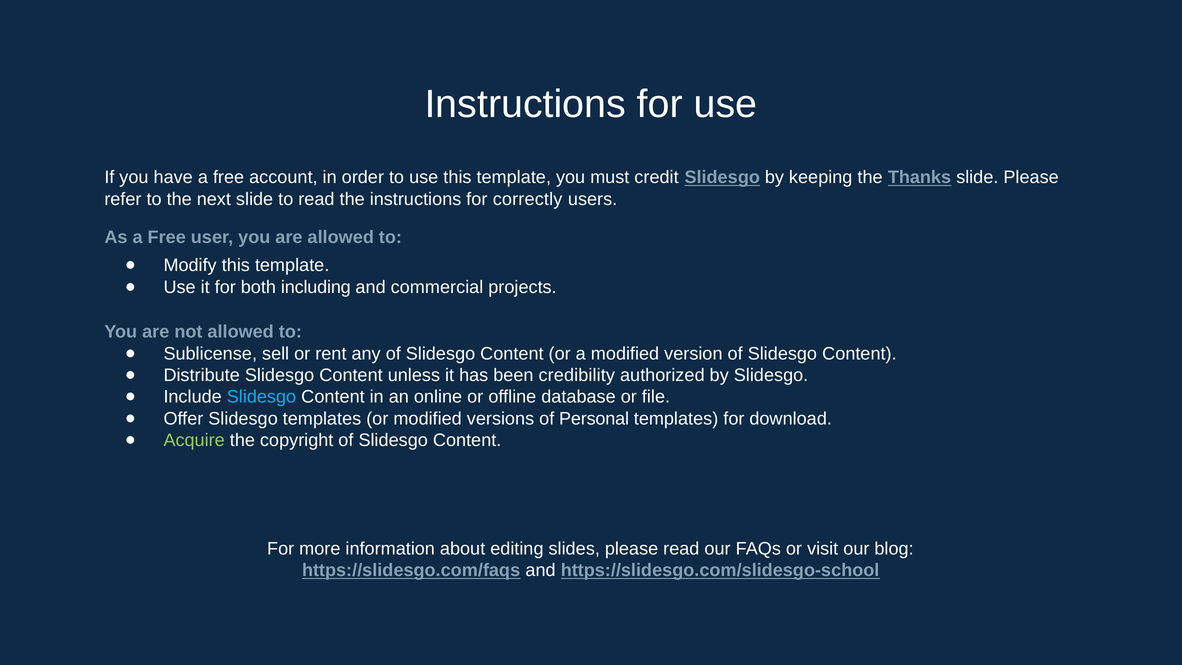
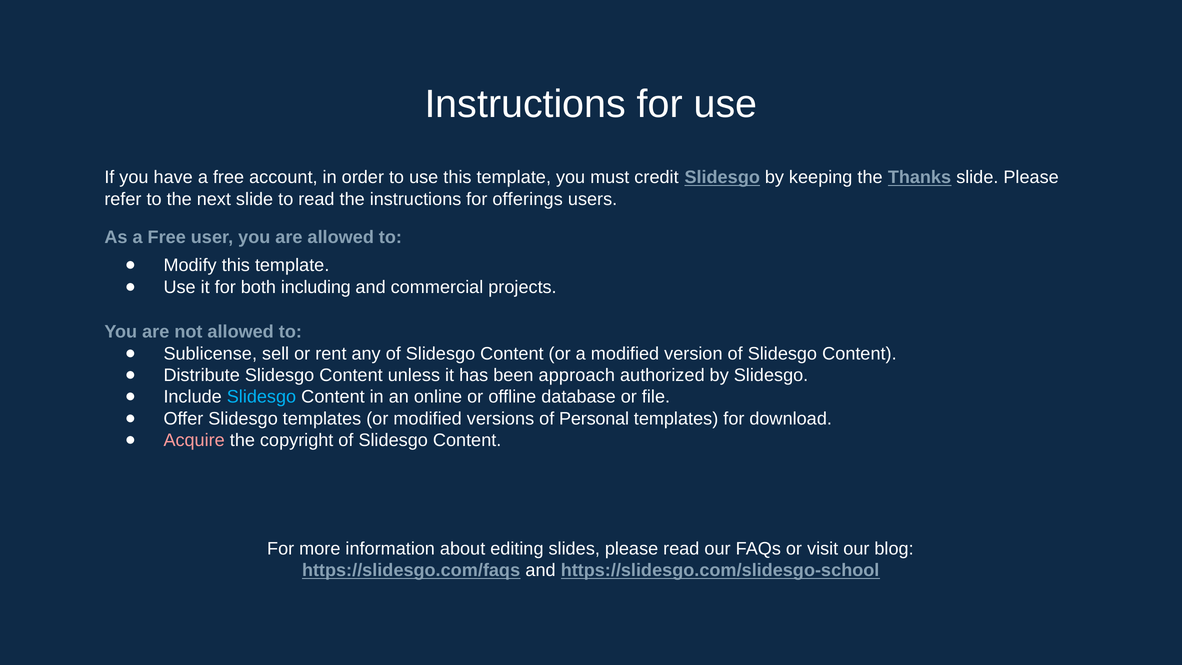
correctly: correctly -> offerings
credibility: credibility -> approach
Acquire colour: light green -> pink
